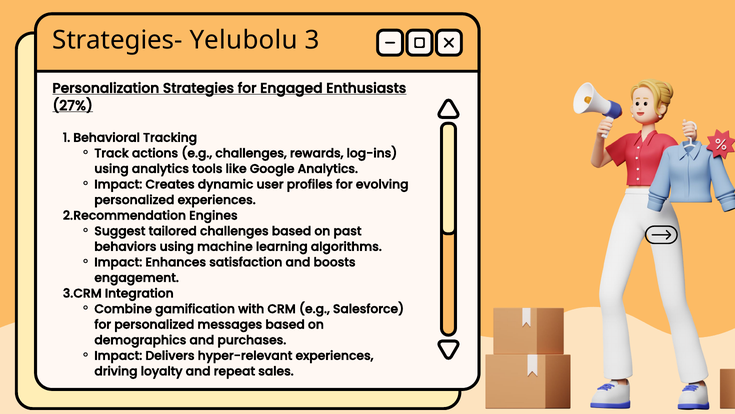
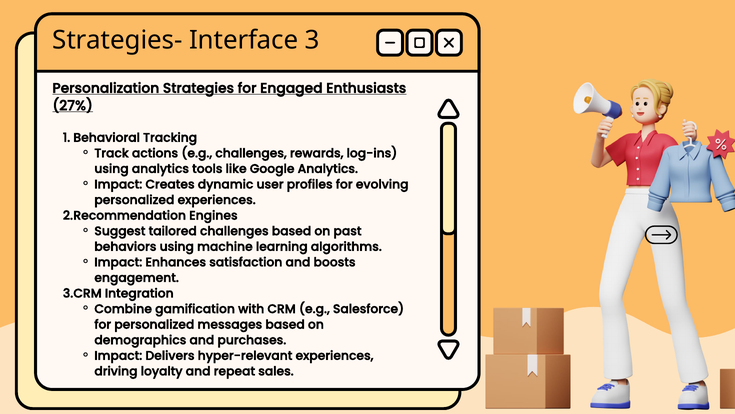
Yelubolu: Yelubolu -> Interface
